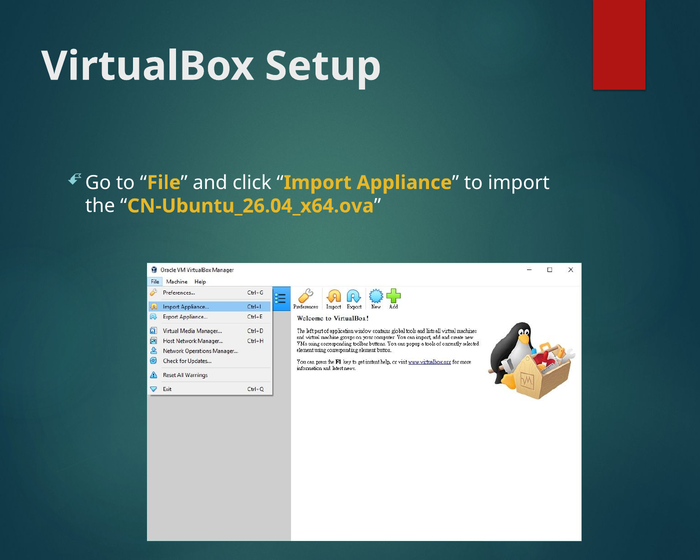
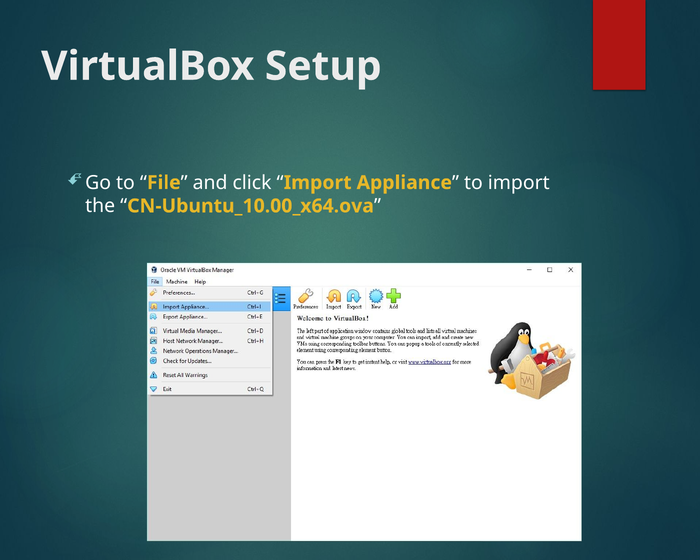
CN-Ubuntu_26.04_x64.ova: CN-Ubuntu_26.04_x64.ova -> CN-Ubuntu_10.00_x64.ova
